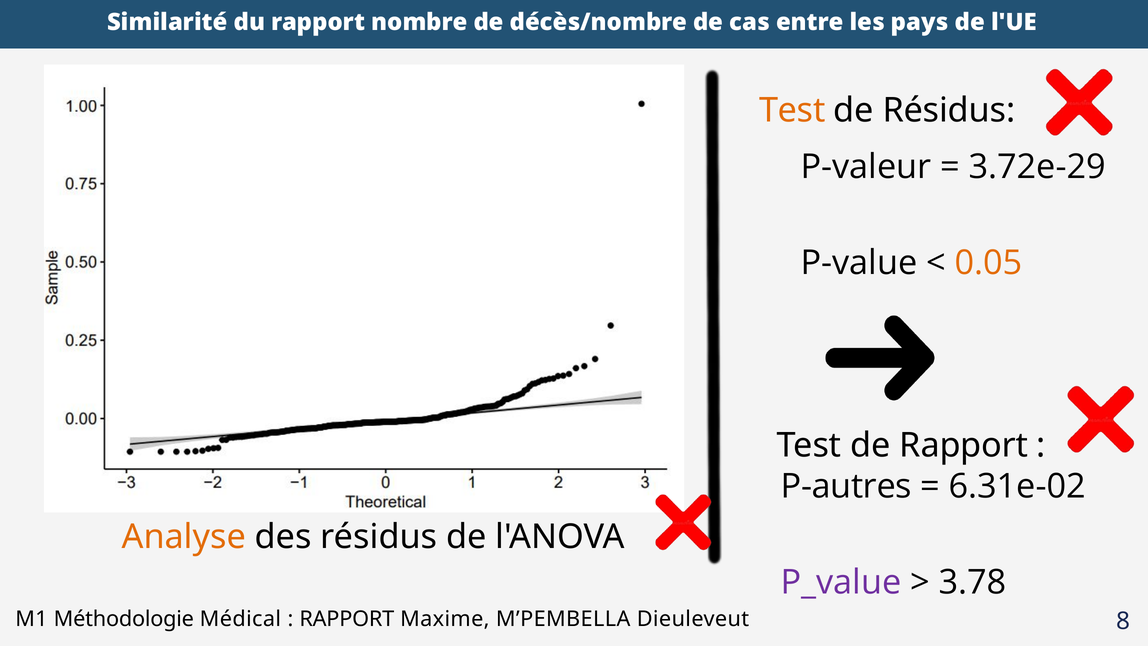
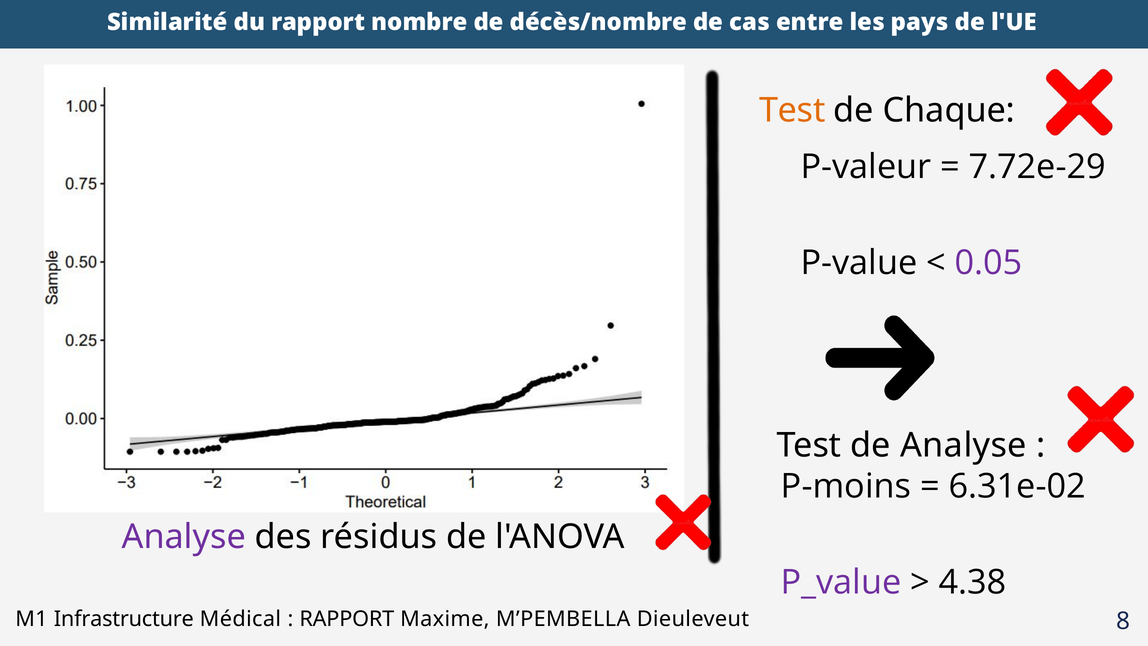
de Résidus: Résidus -> Chaque
3.72e-29: 3.72e-29 -> 7.72e-29
0.05 colour: orange -> purple
de Rapport: Rapport -> Analyse
P-autres: P-autres -> P-moins
Analyse at (184, 537) colour: orange -> purple
3.78: 3.78 -> 4.38
Méthodologie: Méthodologie -> Infrastructure
